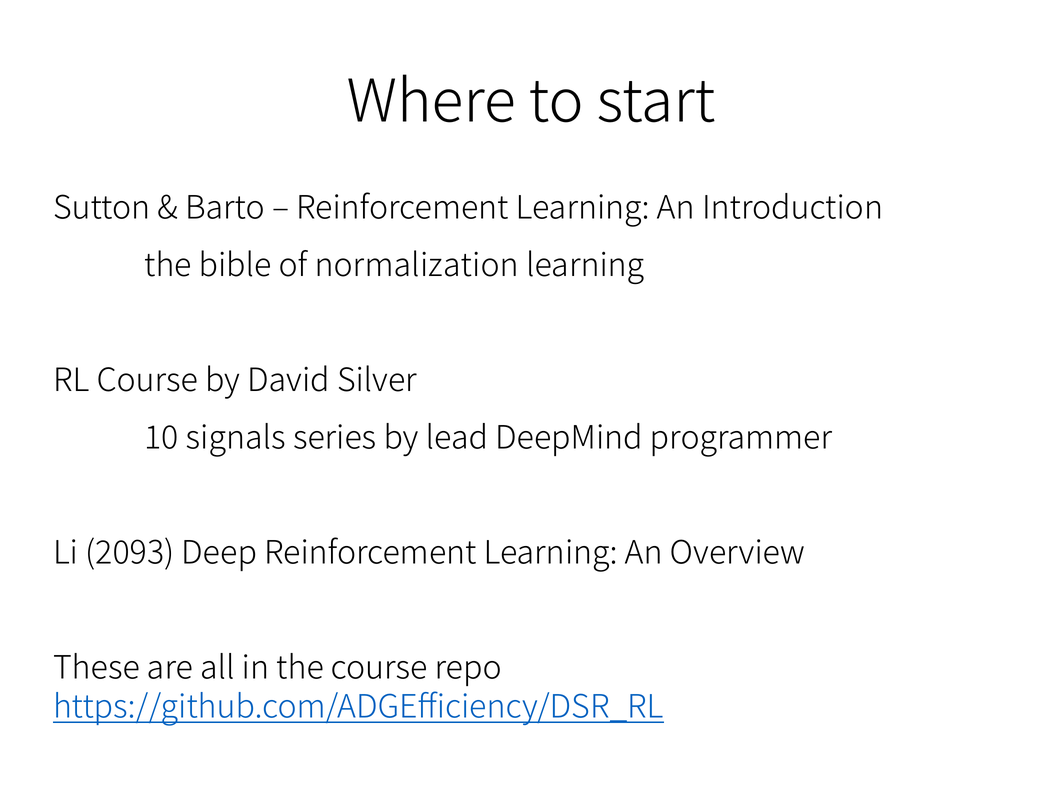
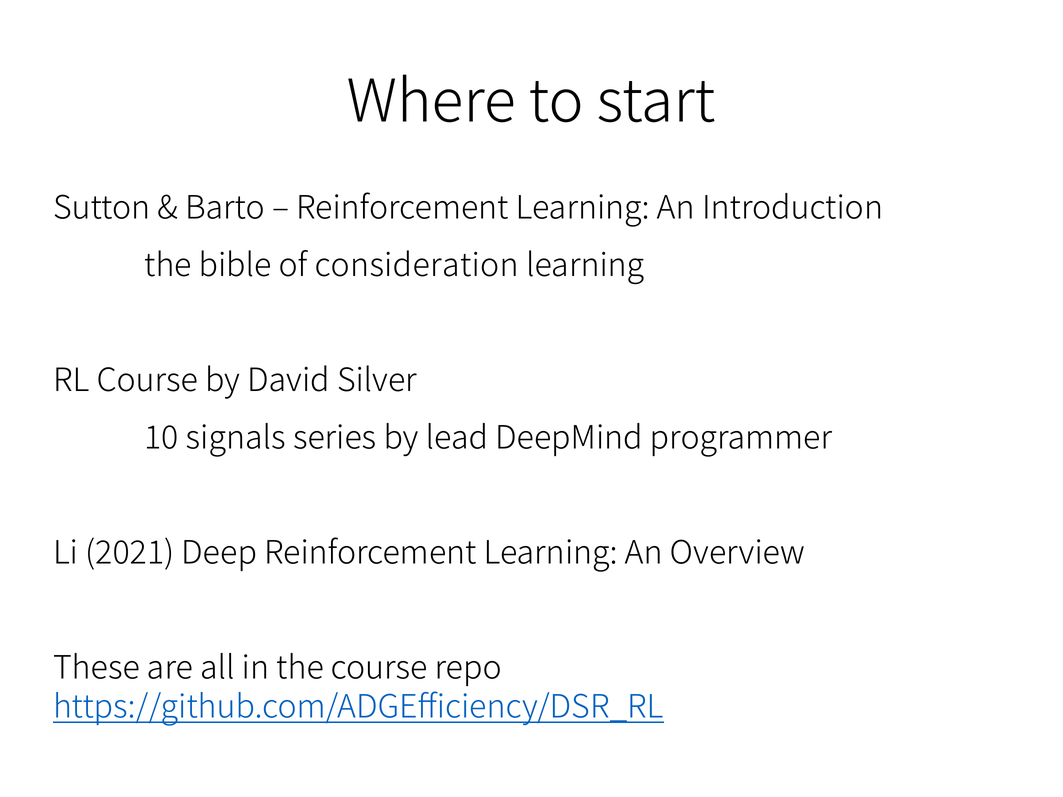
normalization: normalization -> consideration
2093: 2093 -> 2021
